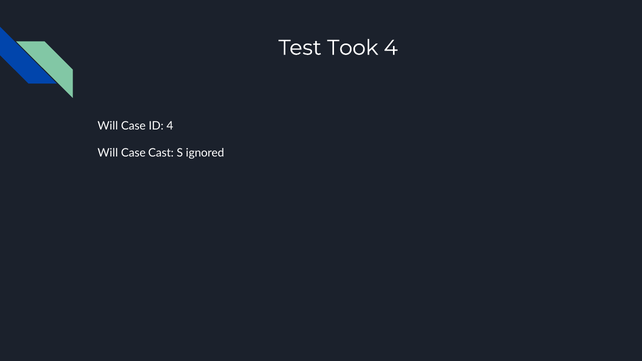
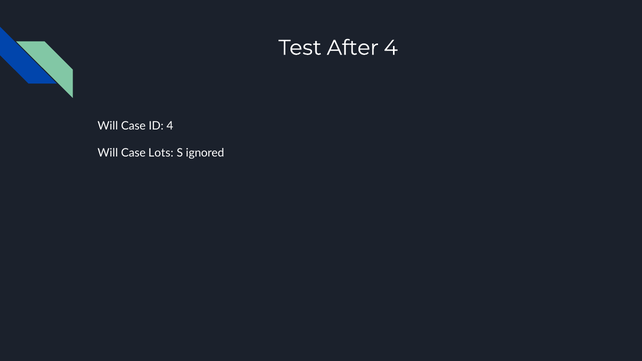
Took: Took -> After
Cast: Cast -> Lots
